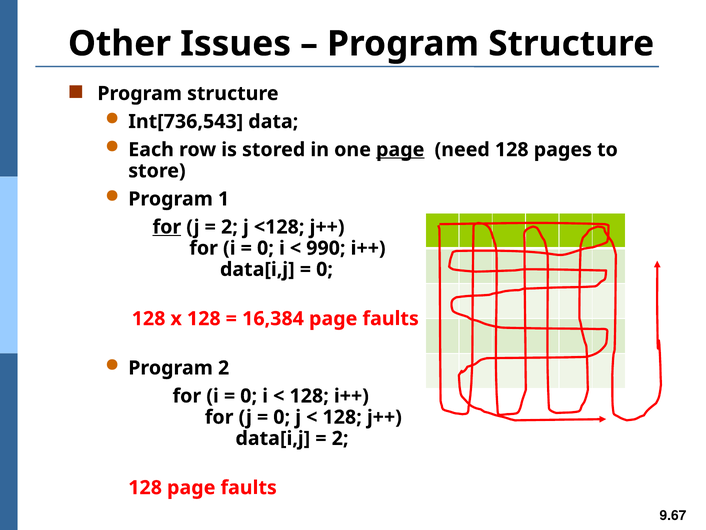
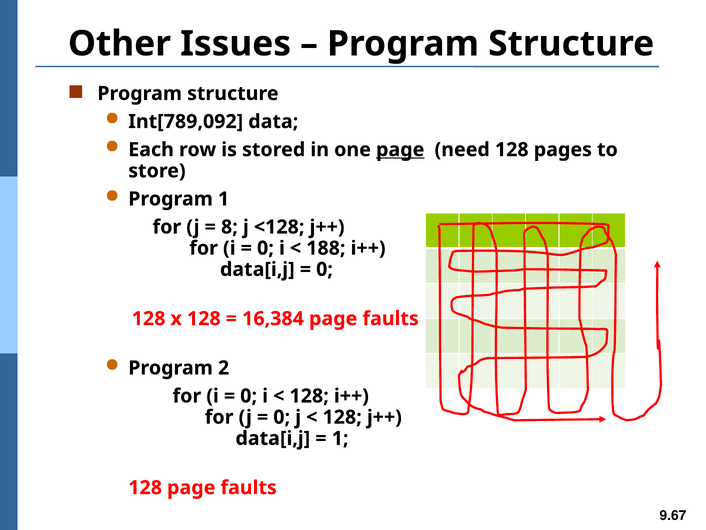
Int[736,543: Int[736,543 -> Int[789,092
for at (167, 227) underline: present -> none
2 at (229, 227): 2 -> 8
990: 990 -> 188
2 at (340, 438): 2 -> 1
